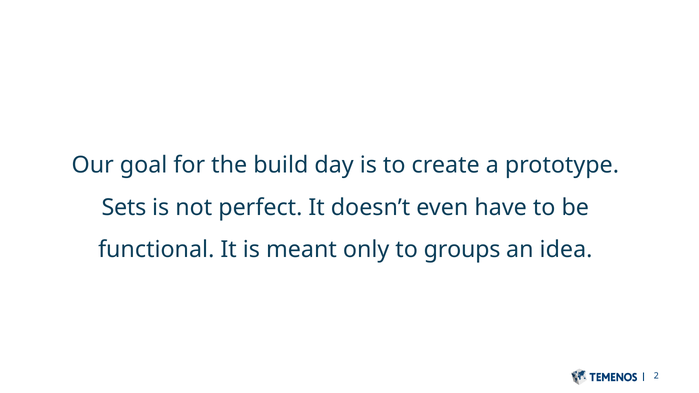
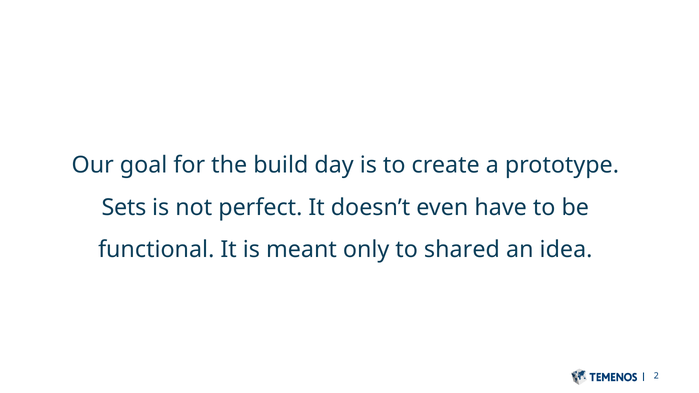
groups: groups -> shared
